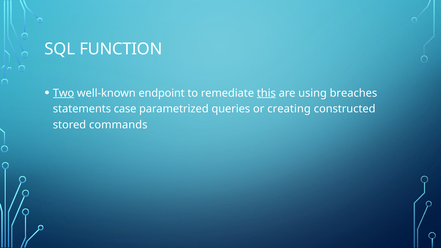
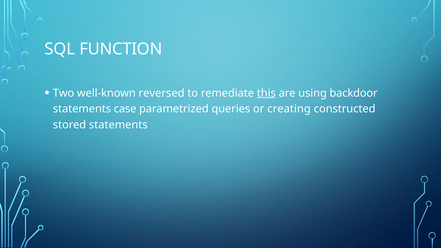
Two underline: present -> none
endpoint: endpoint -> reversed
breaches: breaches -> backdoor
stored commands: commands -> statements
